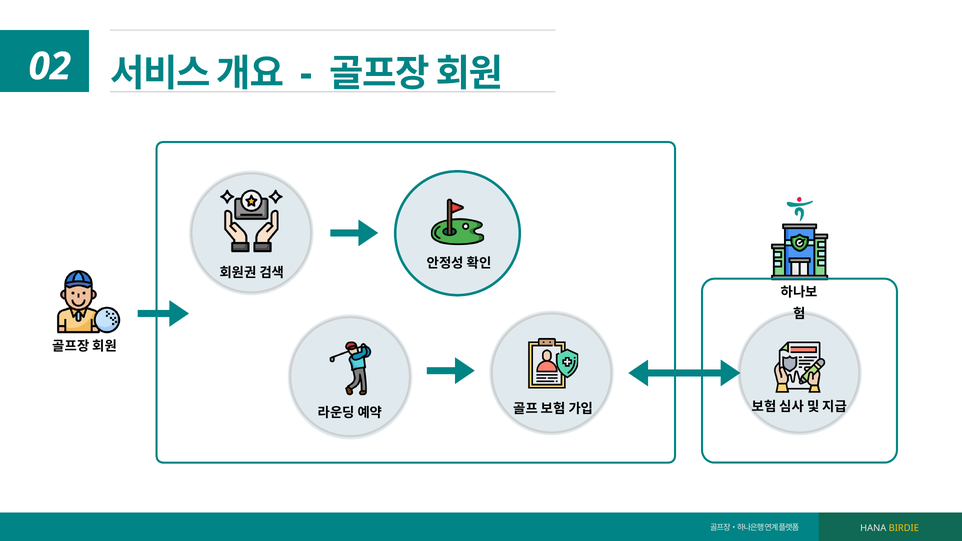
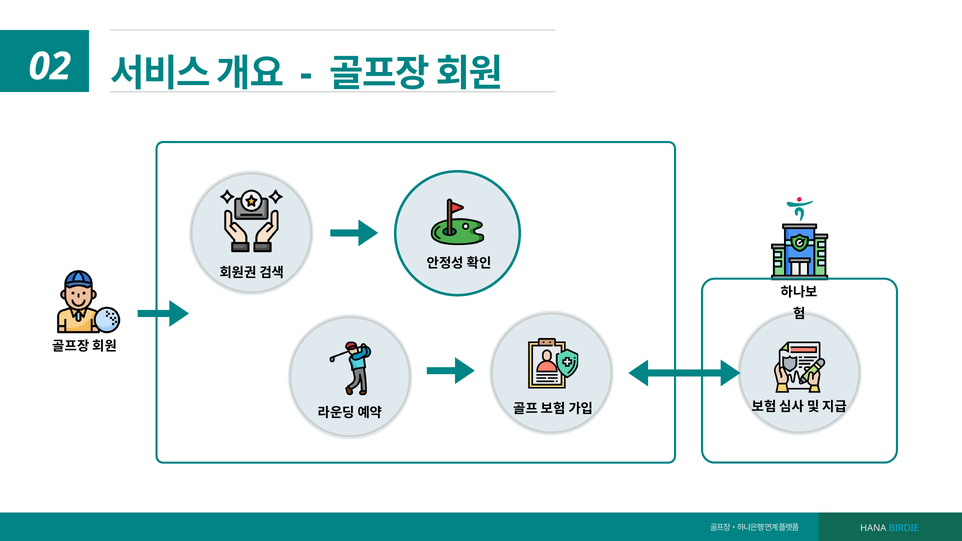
BIRDIE colour: yellow -> light blue
